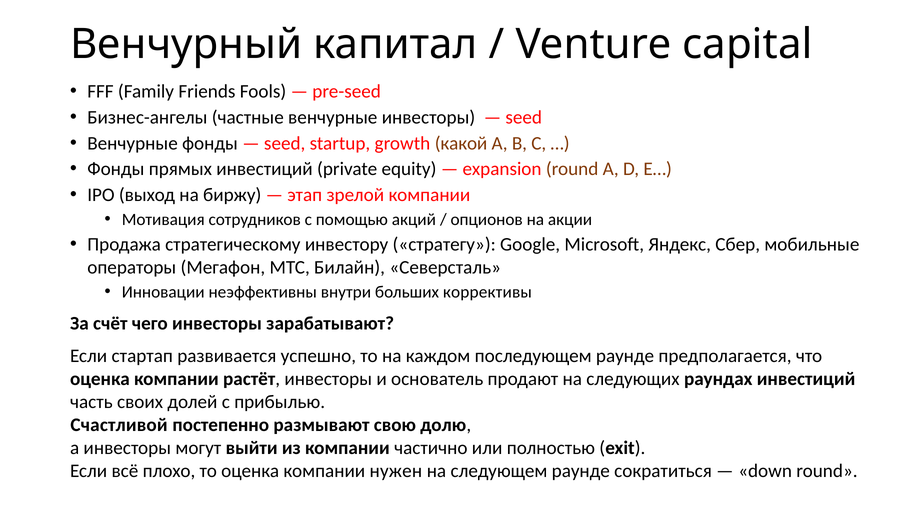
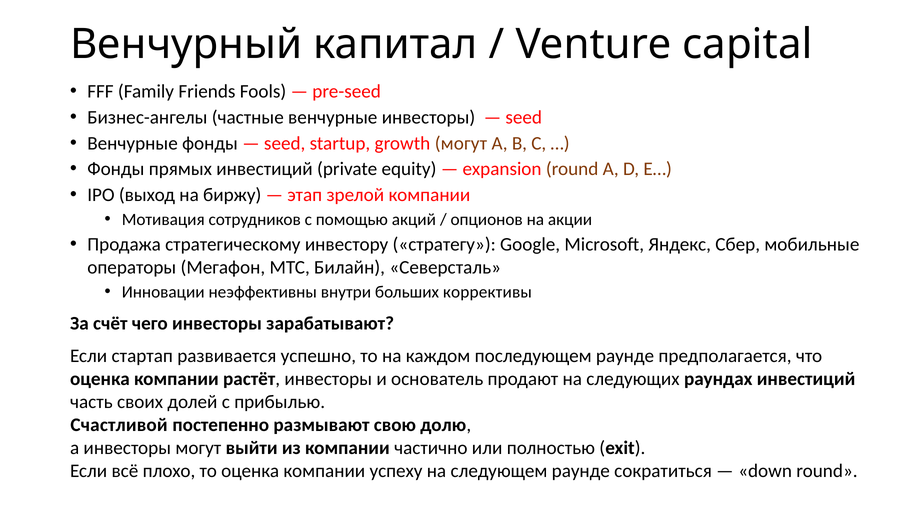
growth какой: какой -> могут
нужен: нужен -> успеху
